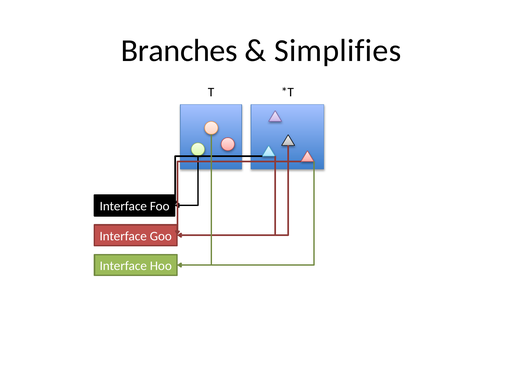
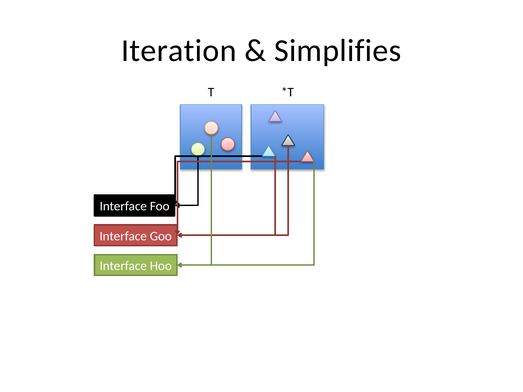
Branches: Branches -> Iteration
